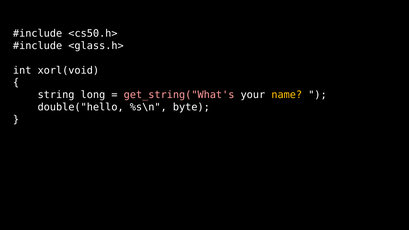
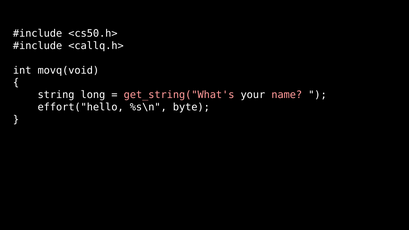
<glass.h>: <glass.h> -> <callq.h>
xorl(void: xorl(void -> movq(void
name colour: yellow -> pink
double("hello: double("hello -> effort("hello
